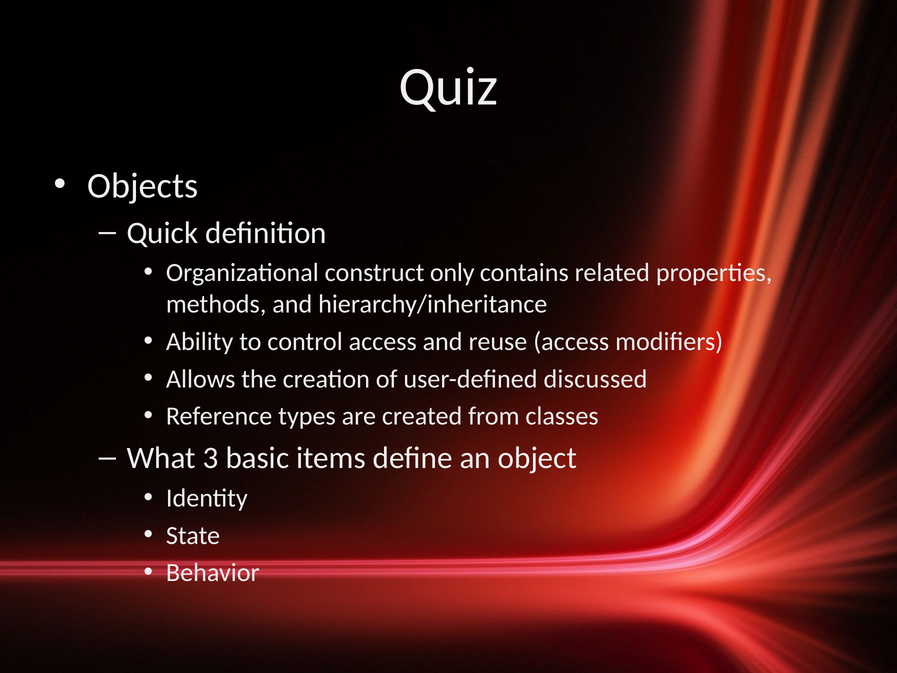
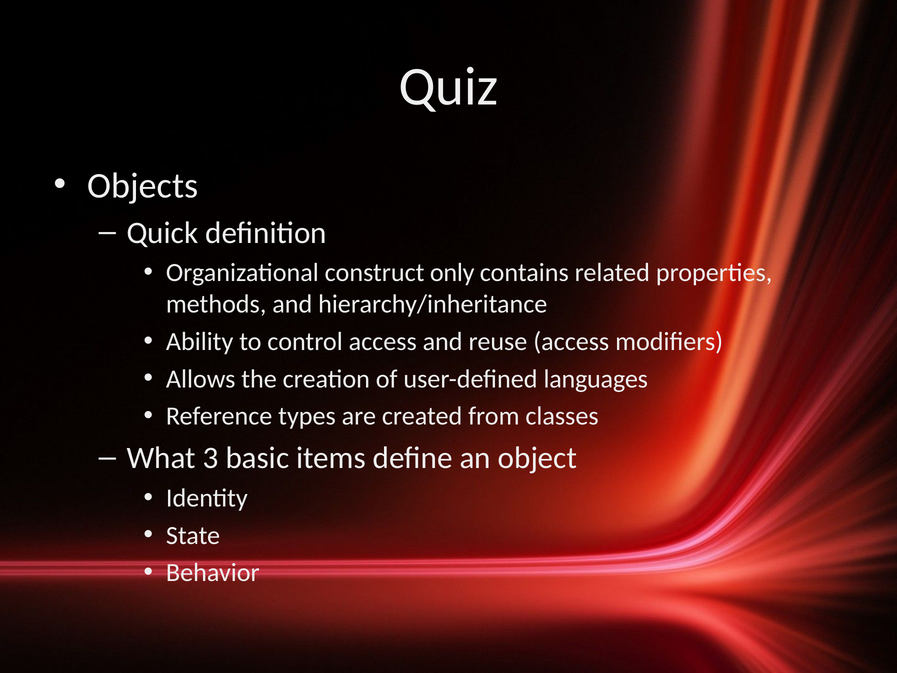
discussed: discussed -> languages
